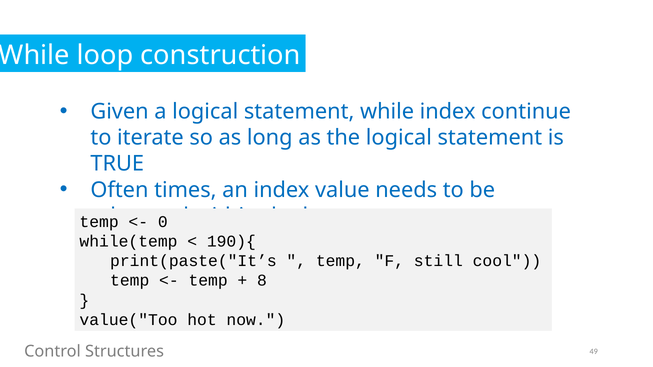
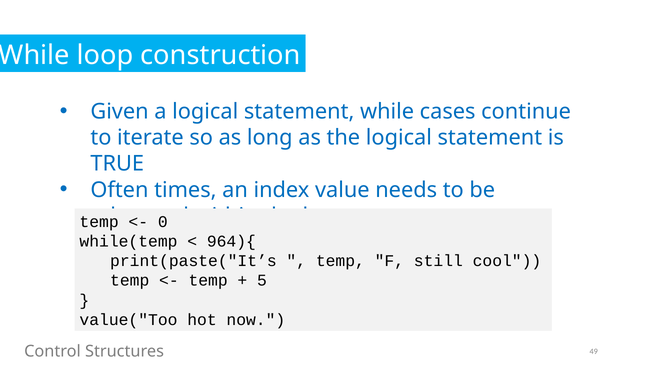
while index: index -> cases
190){: 190){ -> 964){
8: 8 -> 5
